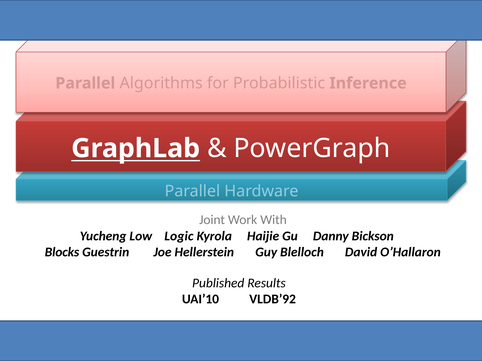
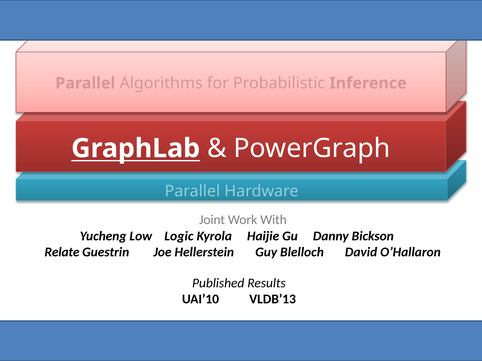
Blocks: Blocks -> Relate
VLDB’92: VLDB’92 -> VLDB’13
